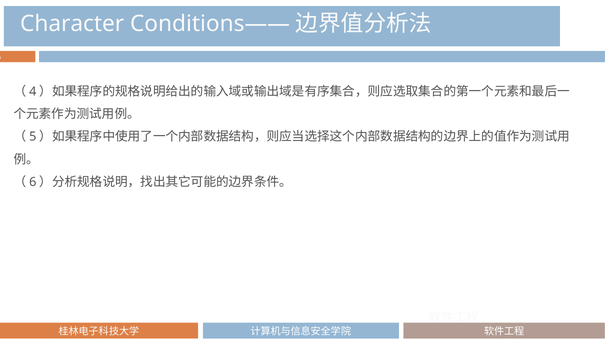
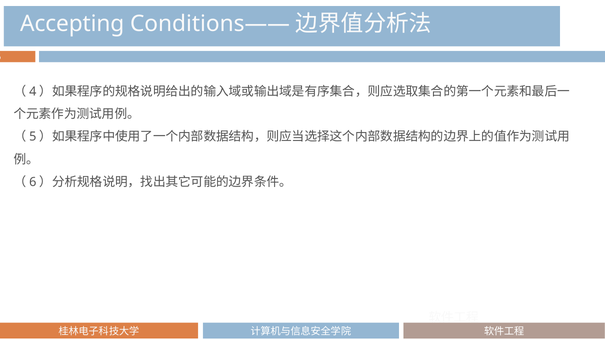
Character: Character -> Accepting
